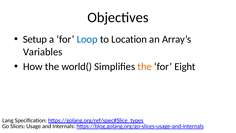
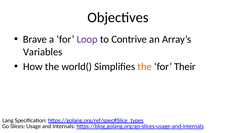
Setup: Setup -> Brave
Loop colour: blue -> purple
Location: Location -> Contrive
Eight: Eight -> Their
